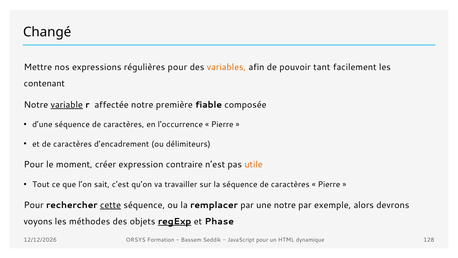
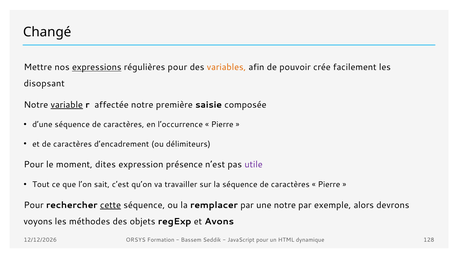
expressions underline: none -> present
tant: tant -> crée
contenant: contenant -> disopsant
fiable: fiable -> saisie
créer: créer -> dites
contraire: contraire -> présence
utile colour: orange -> purple
regExp underline: present -> none
Phase: Phase -> Avons
